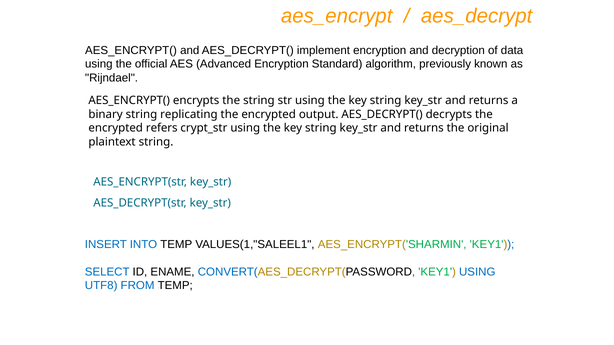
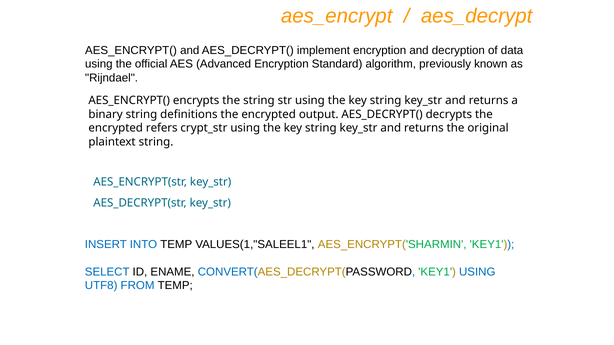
replicating: replicating -> definitions
